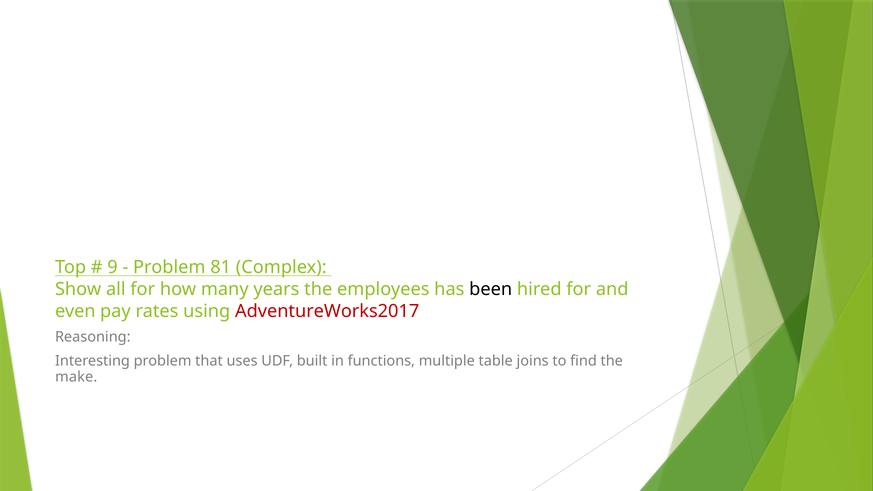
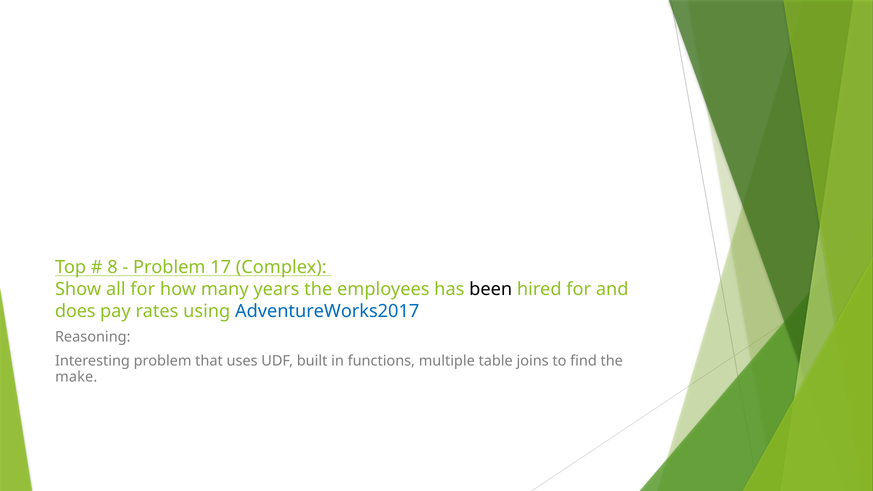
9: 9 -> 8
81: 81 -> 17
even: even -> does
AdventureWorks2017 colour: red -> blue
